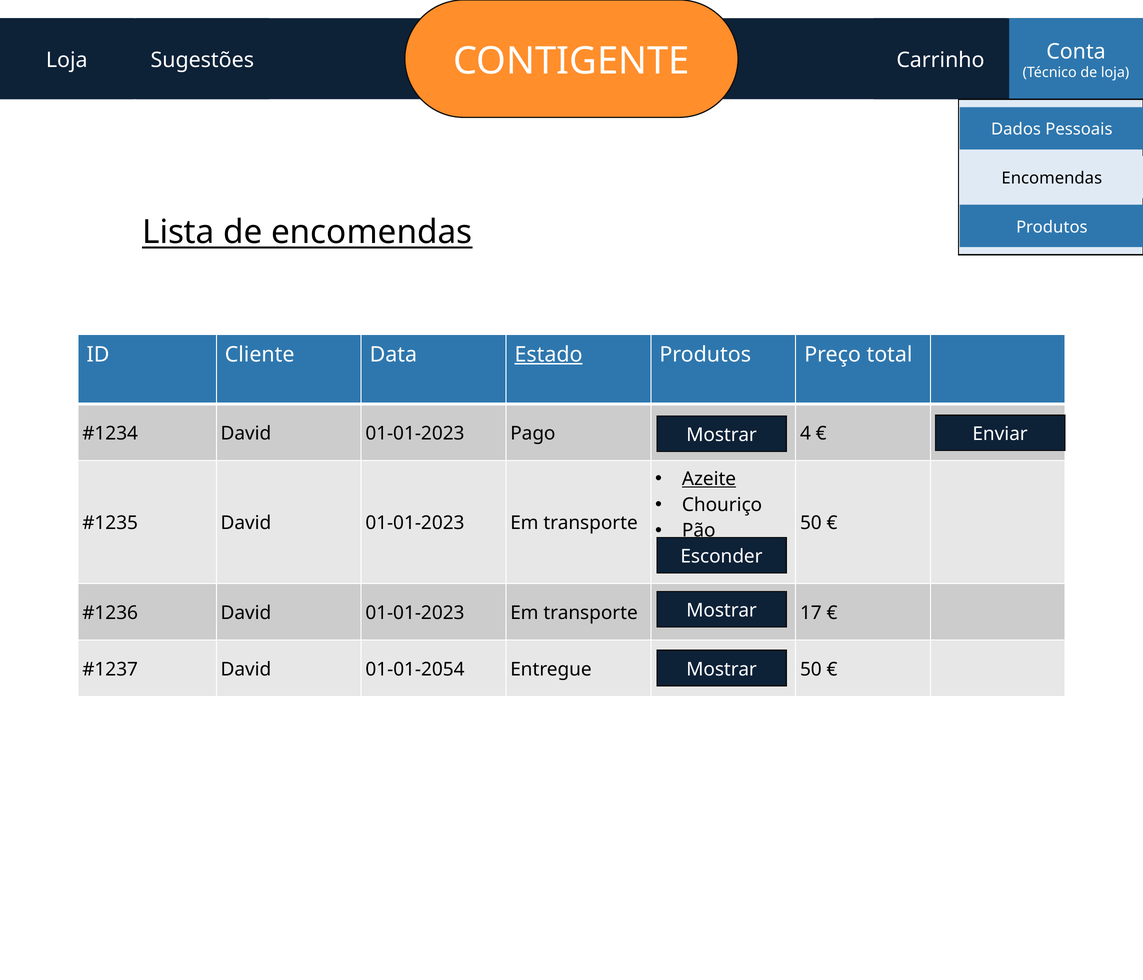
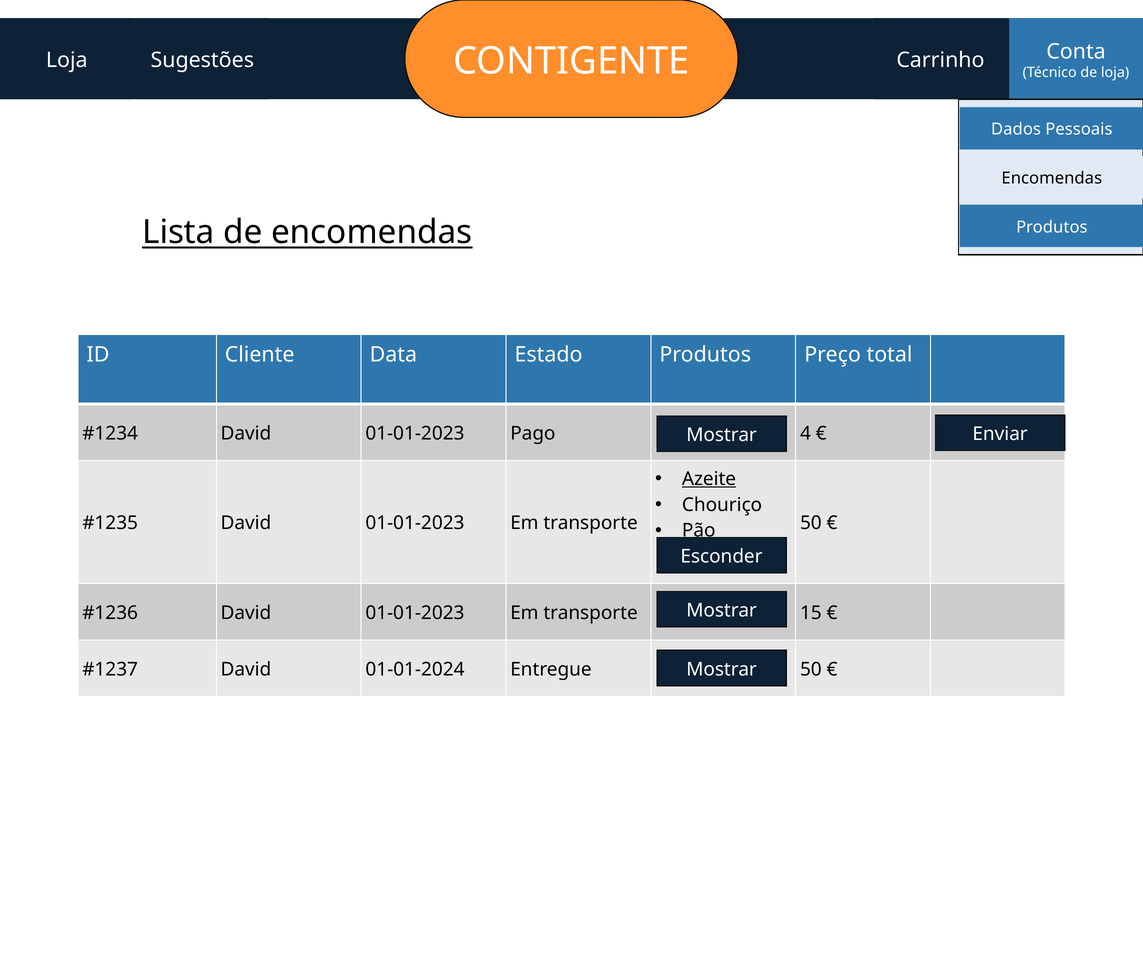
Estado underline: present -> none
17: 17 -> 15
01-01-2054: 01-01-2054 -> 01-01-2024
